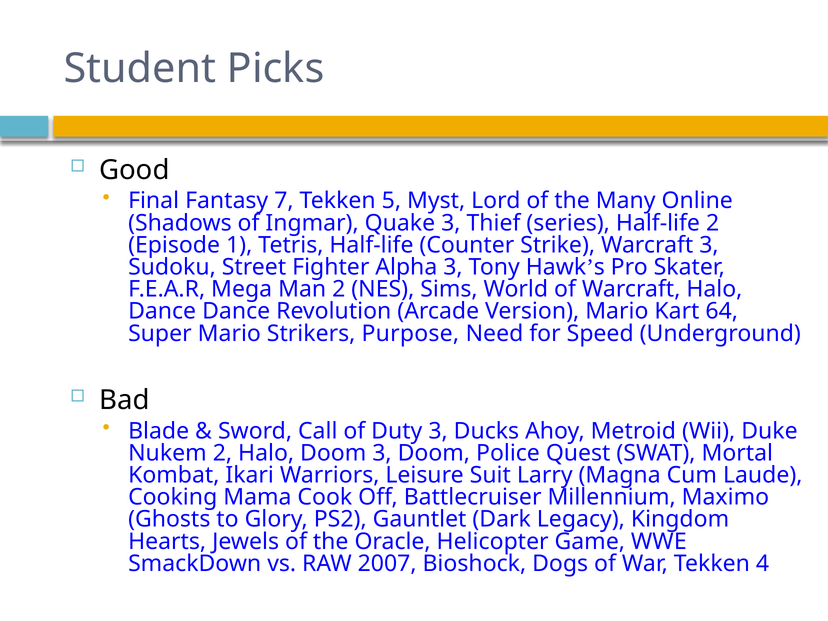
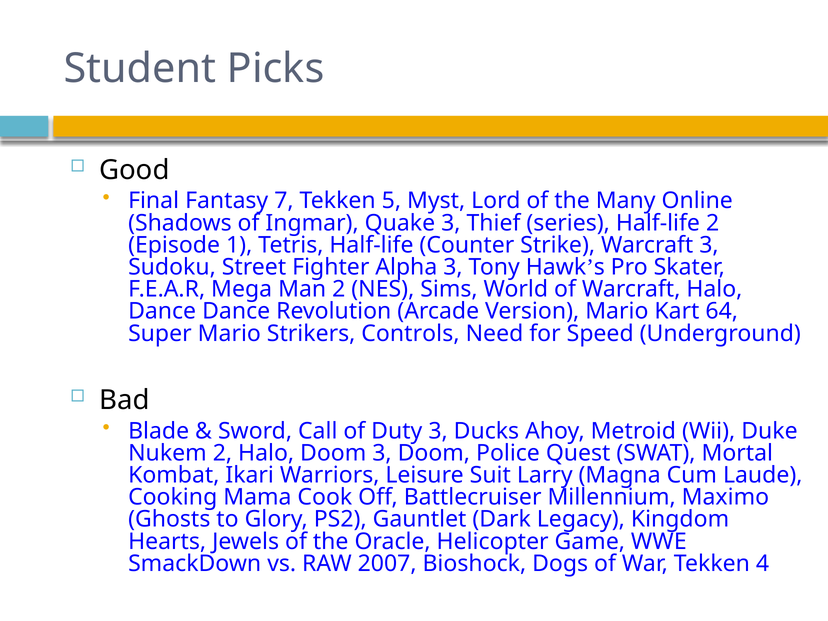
Purpose: Purpose -> Controls
